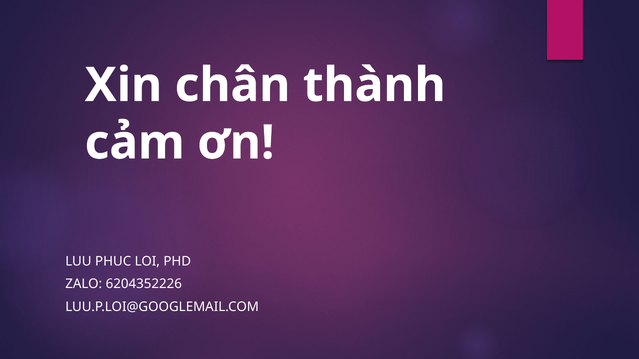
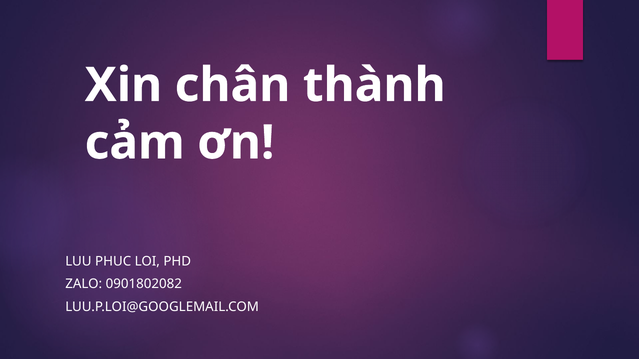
6204352226: 6204352226 -> 0901802082
